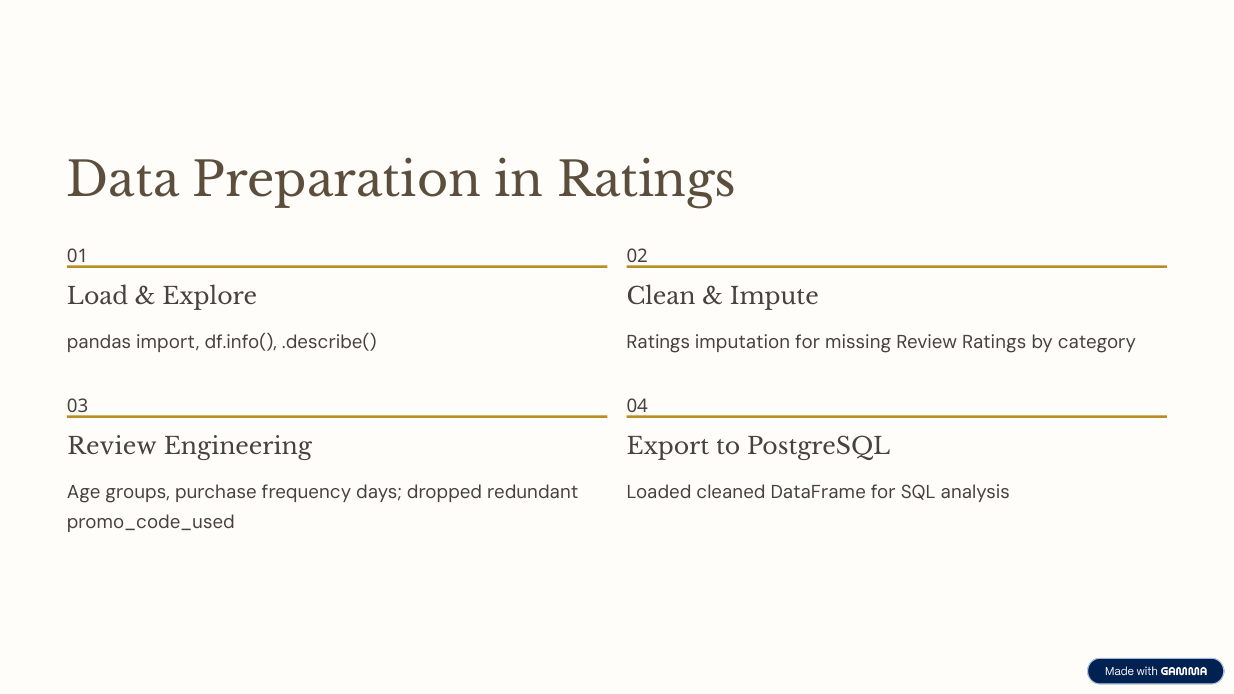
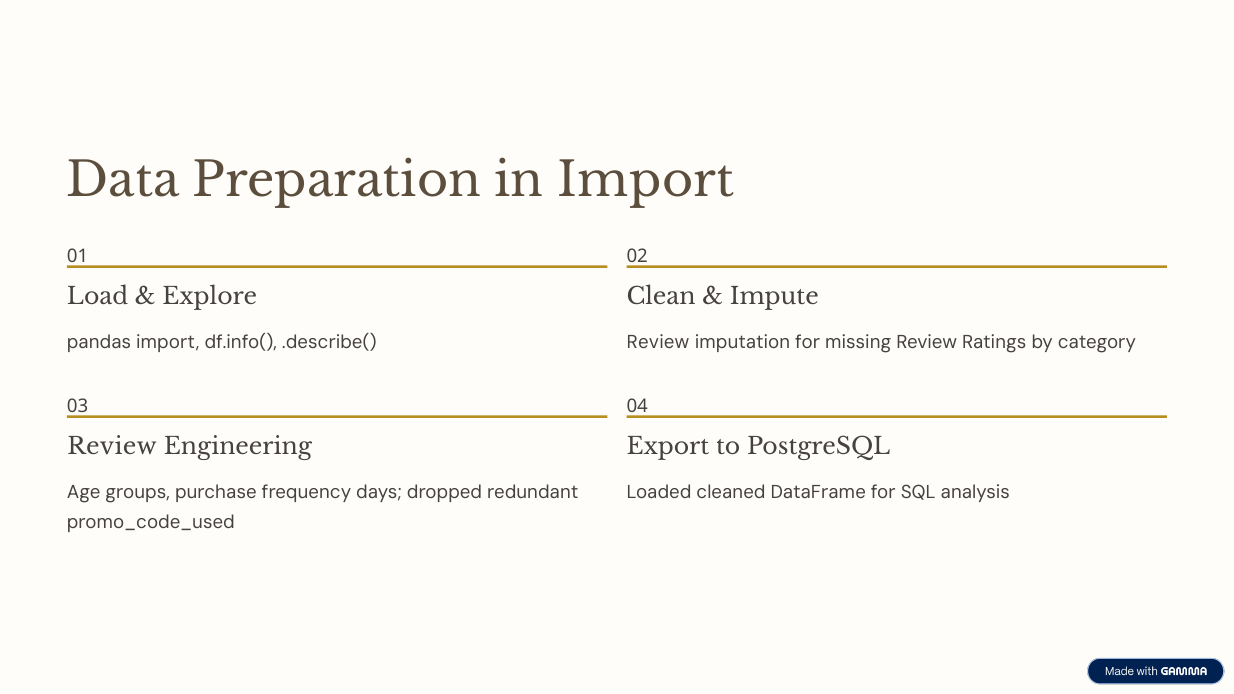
in Ratings: Ratings -> Import
Ratings at (658, 342): Ratings -> Review
